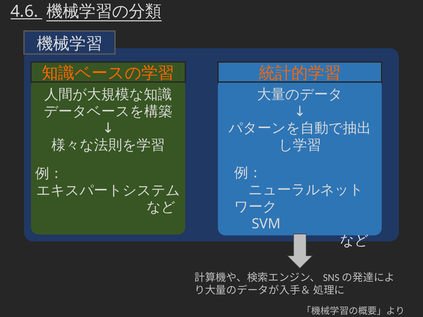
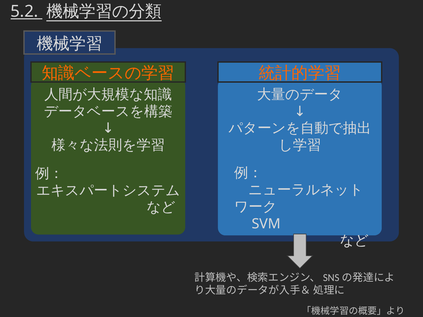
4.6: 4.6 -> 5.2
